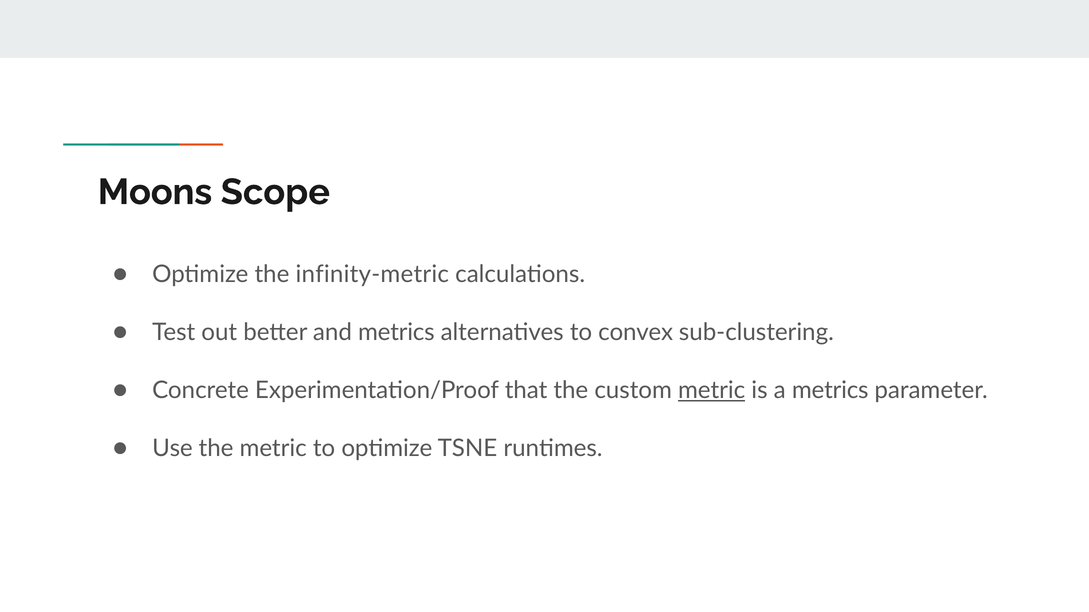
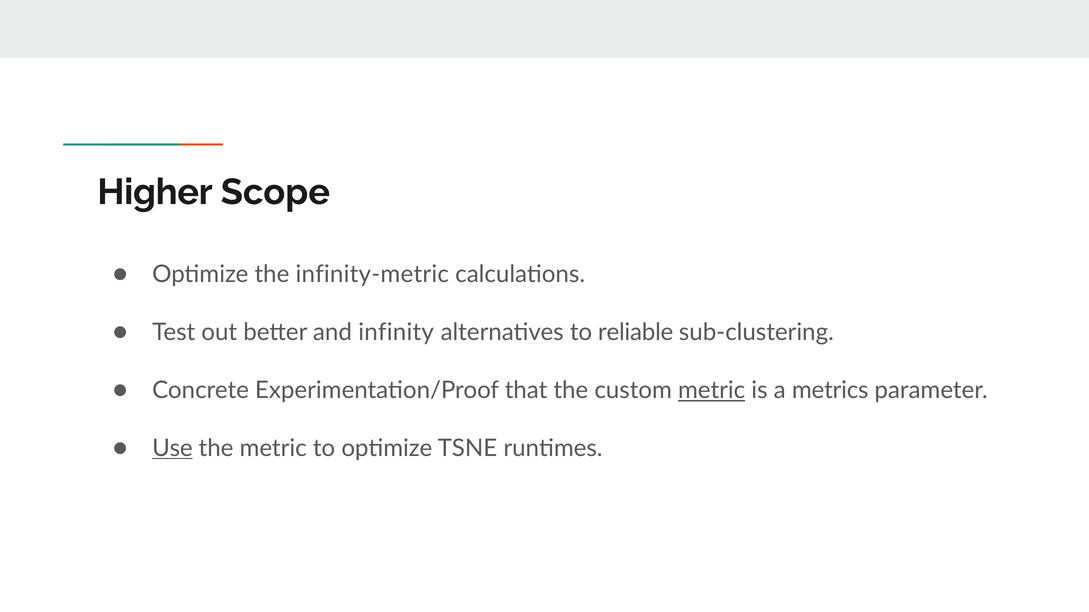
Moons: Moons -> Higher
and metrics: metrics -> infinity
convex: convex -> reliable
Use underline: none -> present
